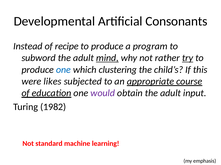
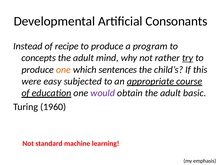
subword: subword -> concepts
mind underline: present -> none
one at (63, 70) colour: blue -> orange
clustering: clustering -> sentences
likes: likes -> easy
input: input -> basic
1982: 1982 -> 1960
